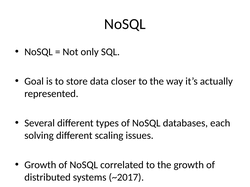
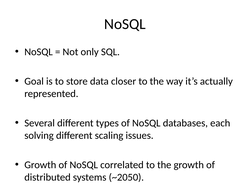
~2017: ~2017 -> ~2050
